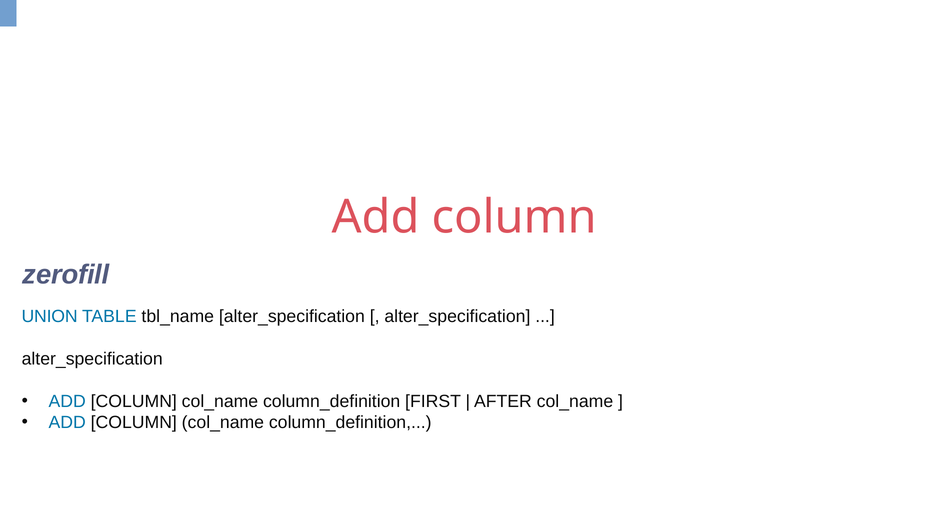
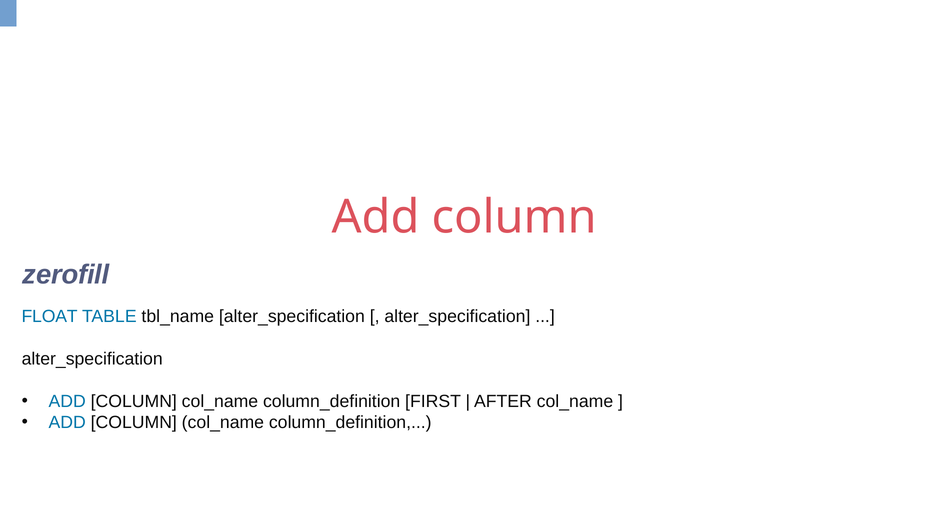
UNION: UNION -> FLOAT
